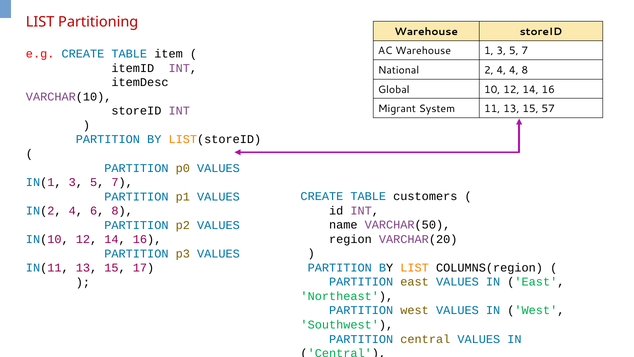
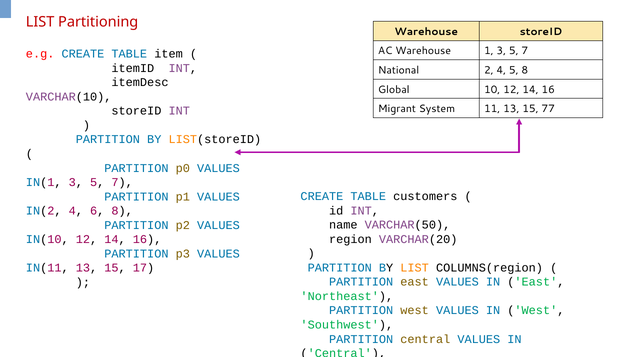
4 4: 4 -> 5
57: 57 -> 77
